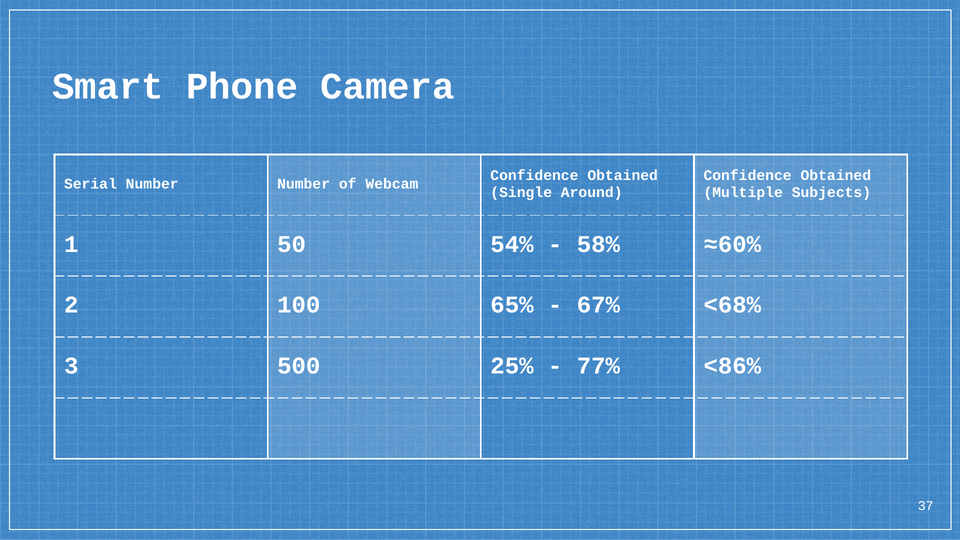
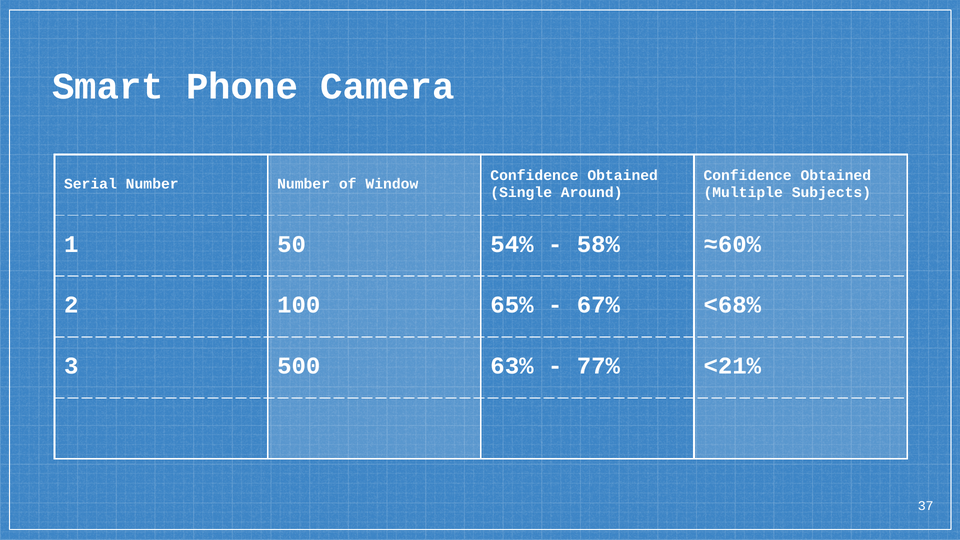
Webcam: Webcam -> Window
25%: 25% -> 63%
<86%: <86% -> <21%
